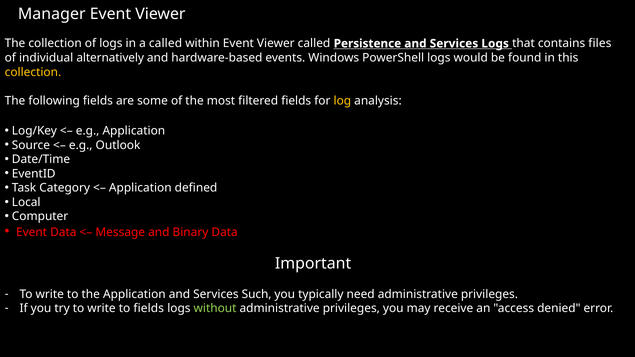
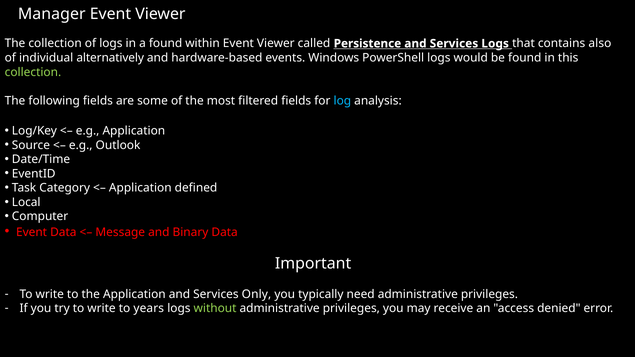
a called: called -> found
files: files -> also
collection at (33, 72) colour: yellow -> light green
log colour: yellow -> light blue
Such: Such -> Only
to fields: fields -> years
